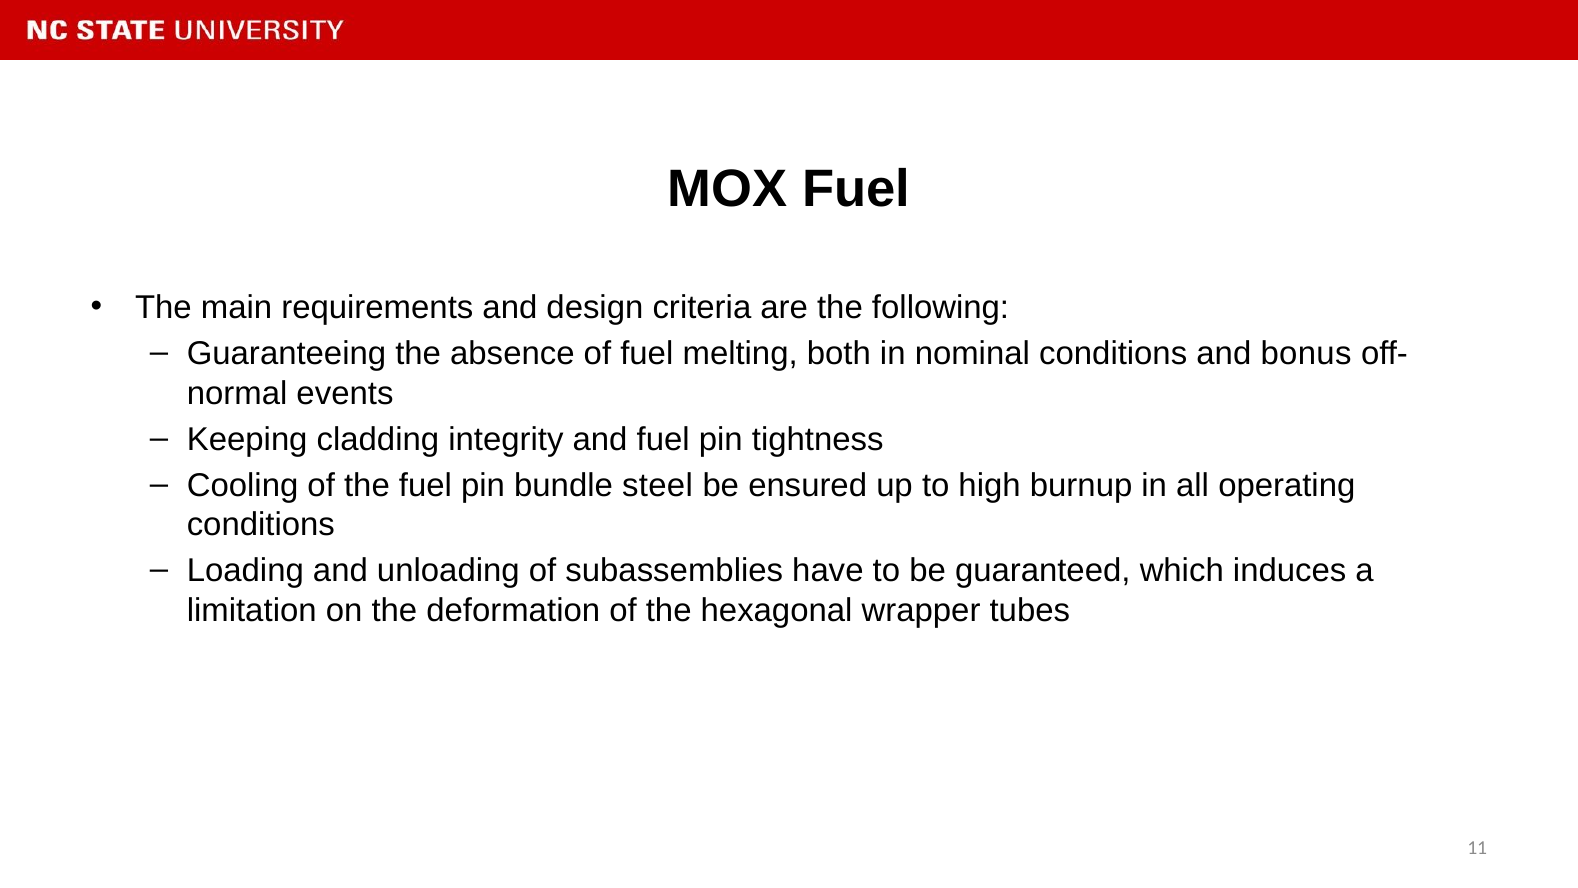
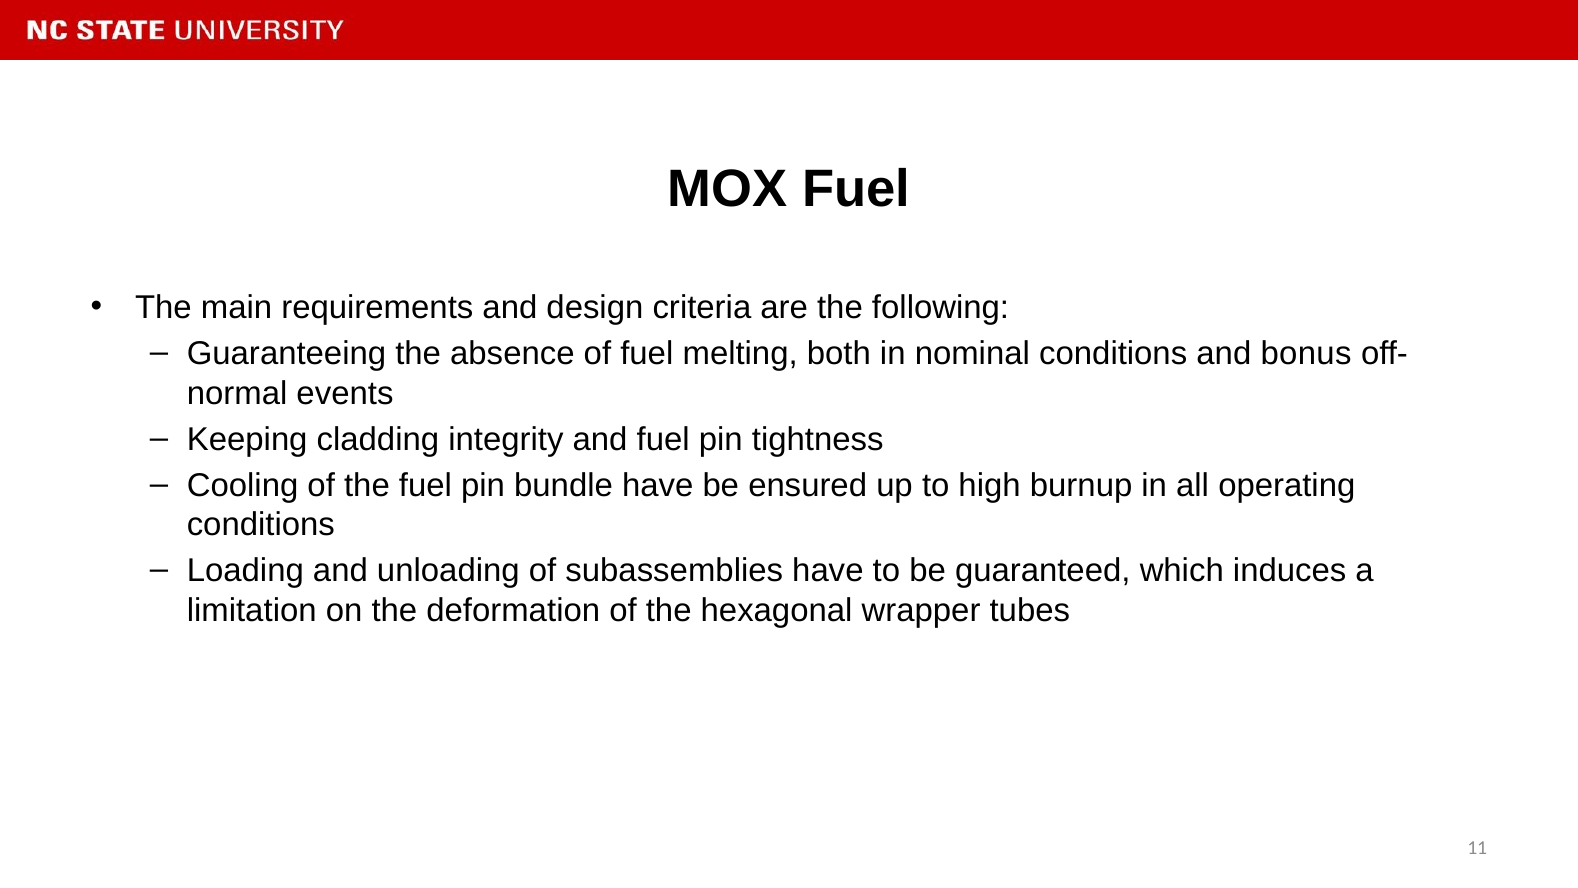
bundle steel: steel -> have
